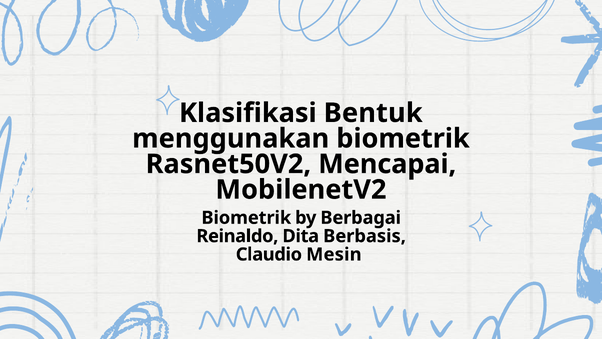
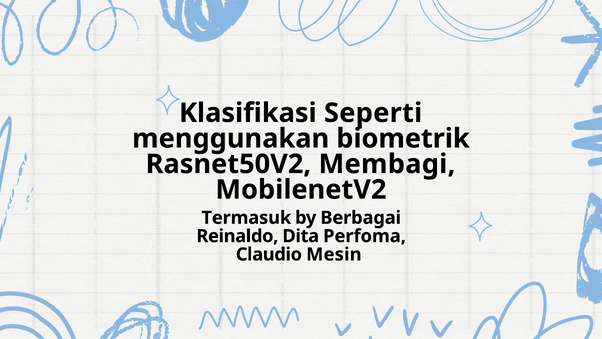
Bentuk: Bentuk -> Seperti
Mencapai: Mencapai -> Membagi
Biometrik at (246, 218): Biometrik -> Termasuk
Berbasis: Berbasis -> Perfoma
